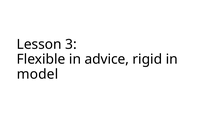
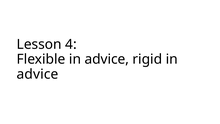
3: 3 -> 4
model at (37, 74): model -> advice
